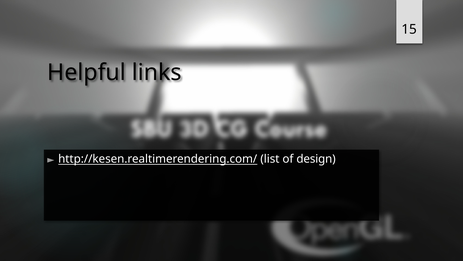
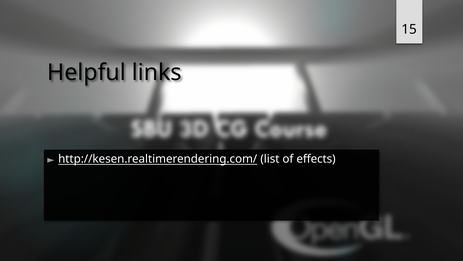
design: design -> effects
